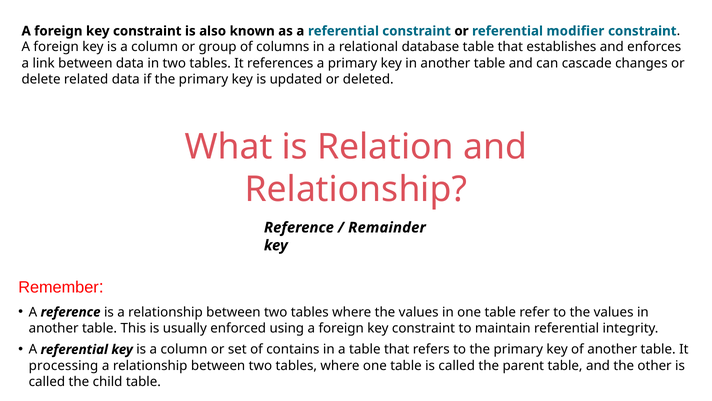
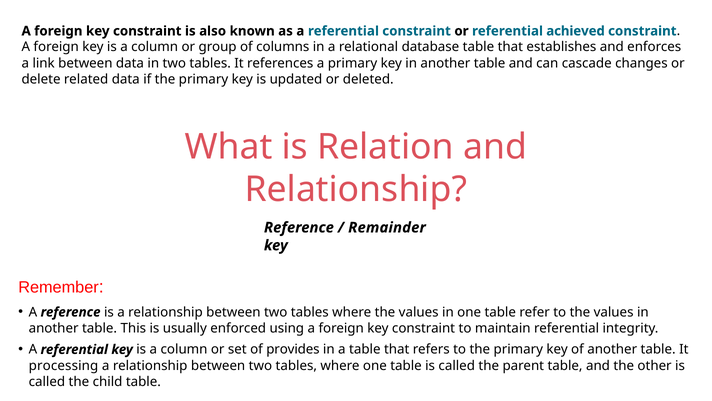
modifier: modifier -> achieved
contains: contains -> provides
